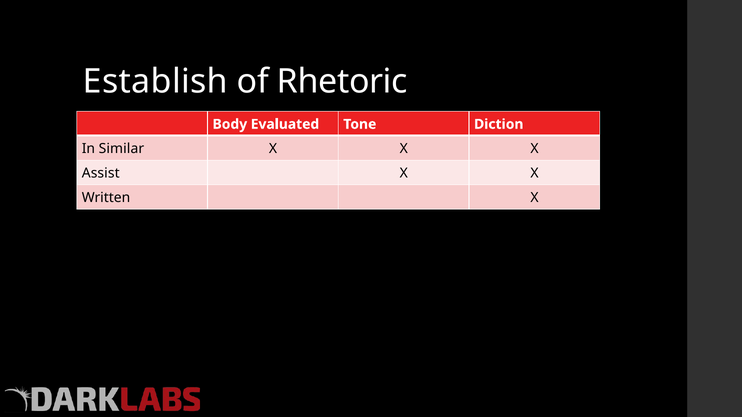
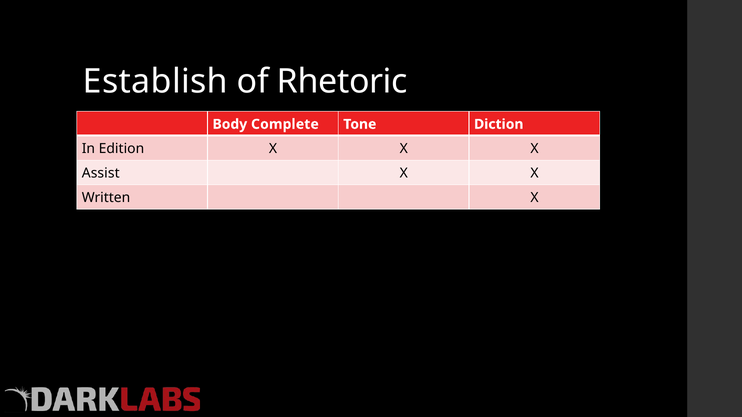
Evaluated: Evaluated -> Complete
Similar: Similar -> Edition
